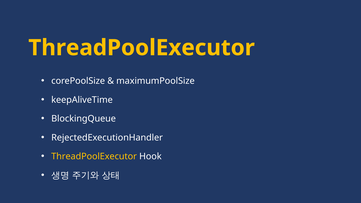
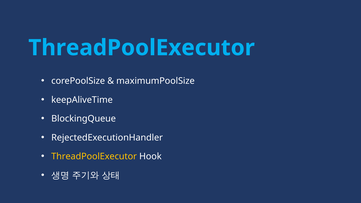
ThreadPoolExecutor at (142, 48) colour: yellow -> light blue
